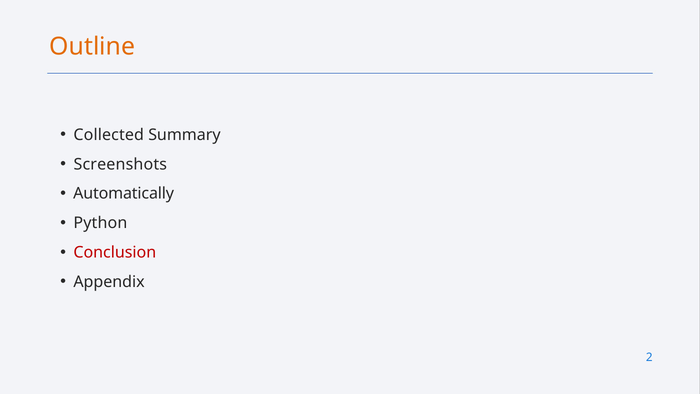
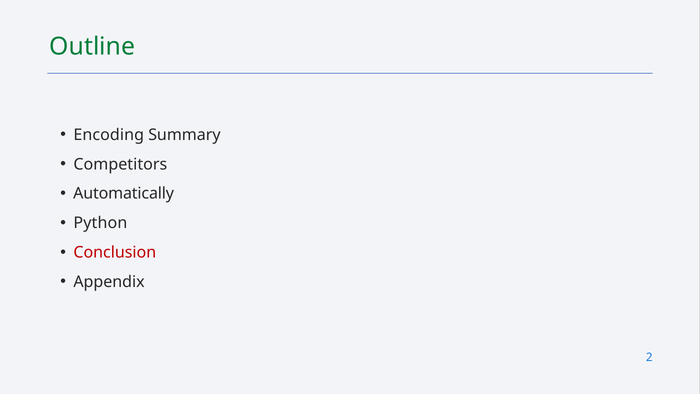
Outline colour: orange -> green
Collected: Collected -> Encoding
Screenshots: Screenshots -> Competitors
